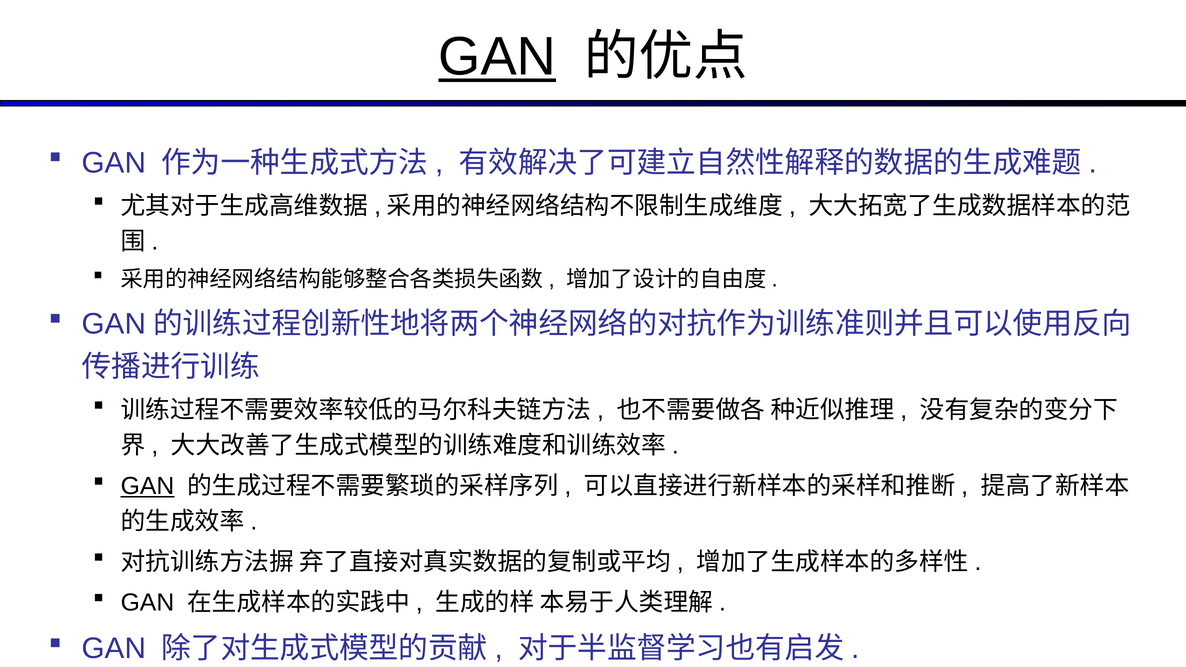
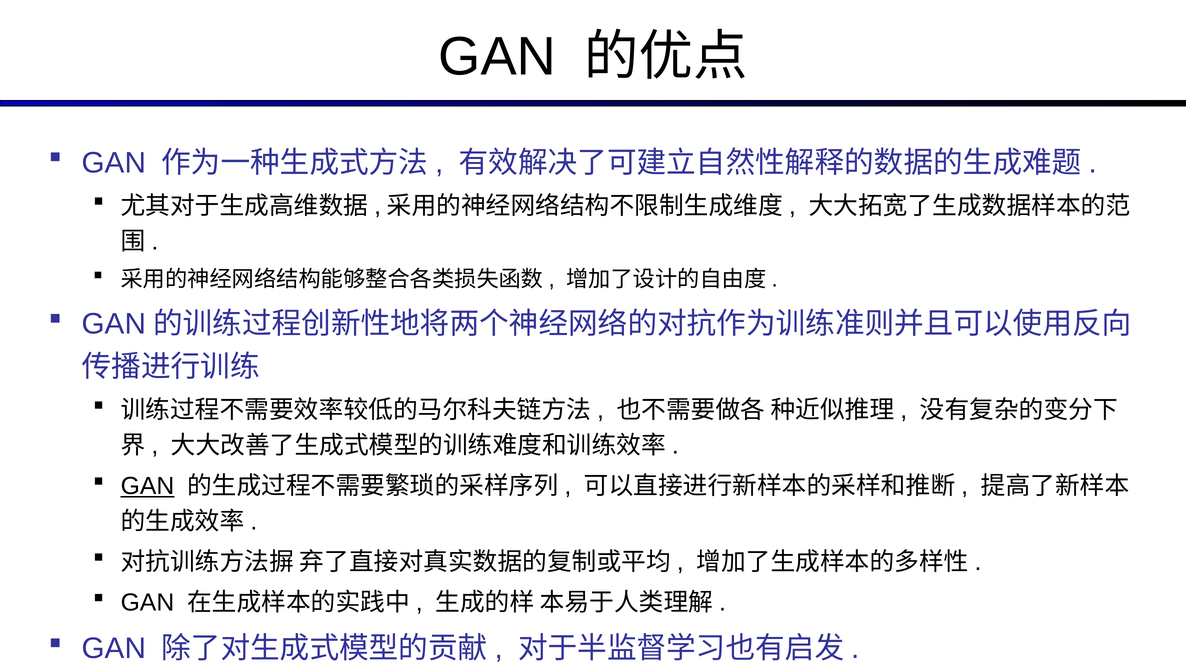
GAN at (497, 57) underline: present -> none
